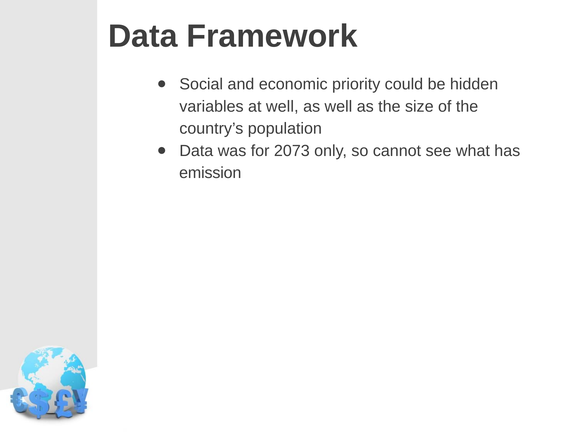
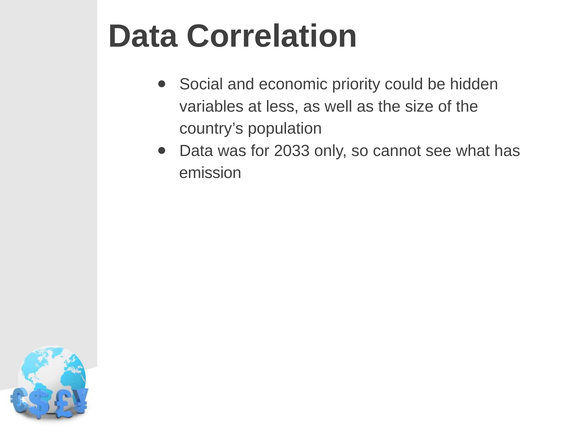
Framework: Framework -> Correlation
at well: well -> less
2073: 2073 -> 2033
